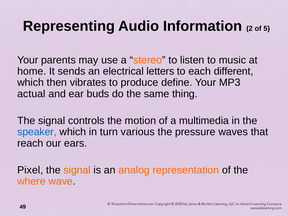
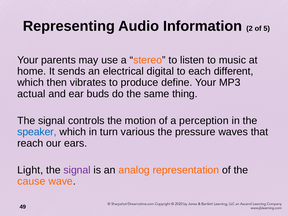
letters: letters -> digital
multimedia: multimedia -> perception
Pixel: Pixel -> Light
signal at (77, 170) colour: orange -> purple
where: where -> cause
